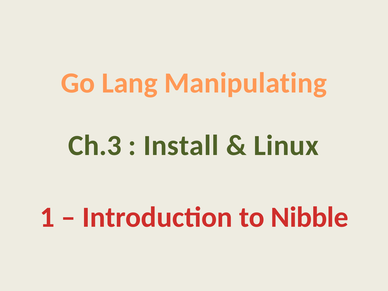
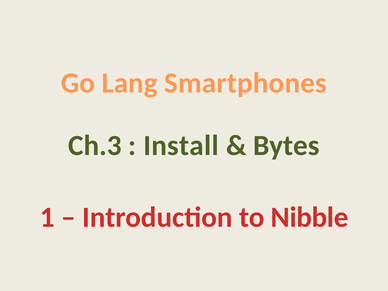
Manipulating: Manipulating -> Smartphones
Linux: Linux -> Bytes
